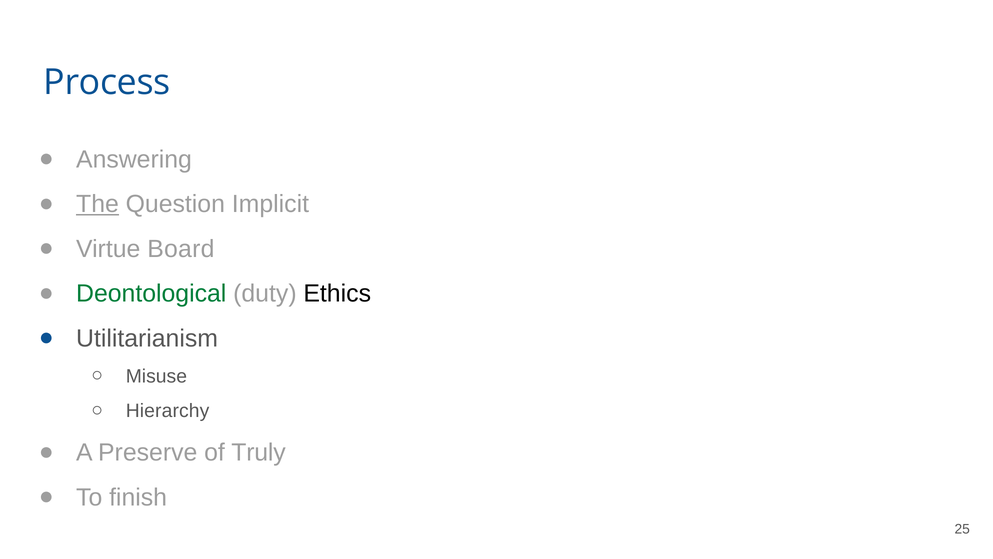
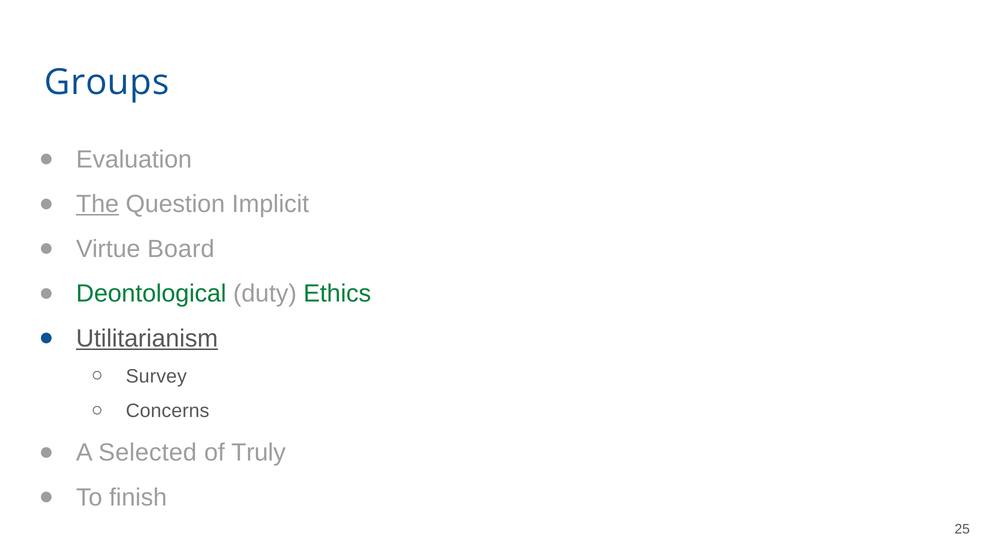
Process: Process -> Groups
Answering: Answering -> Evaluation
Ethics colour: black -> green
Utilitarianism underline: none -> present
Misuse: Misuse -> Survey
Hierarchy: Hierarchy -> Concerns
Preserve: Preserve -> Selected
